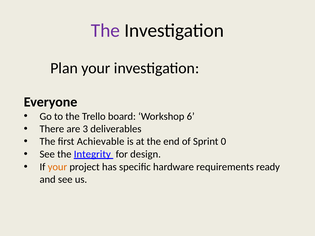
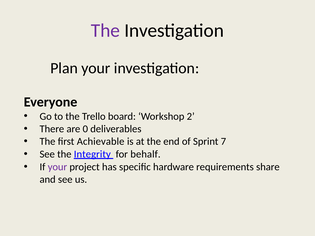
6: 6 -> 2
3: 3 -> 0
0: 0 -> 7
design: design -> behalf
your at (57, 167) colour: orange -> purple
ready: ready -> share
